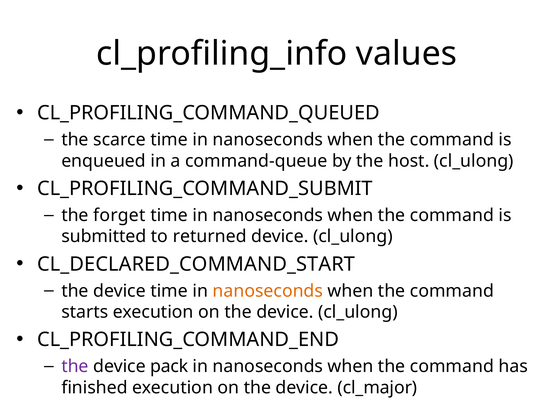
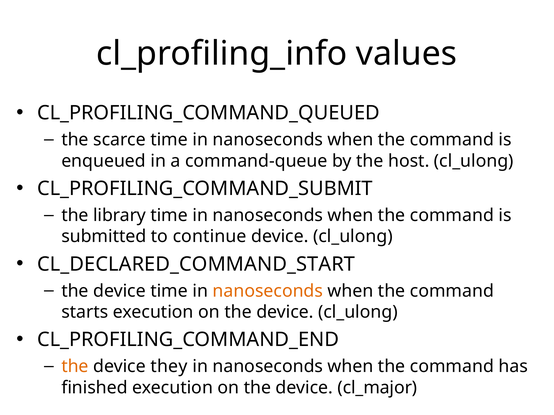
forget: forget -> library
returned: returned -> continue
the at (75, 367) colour: purple -> orange
pack: pack -> they
